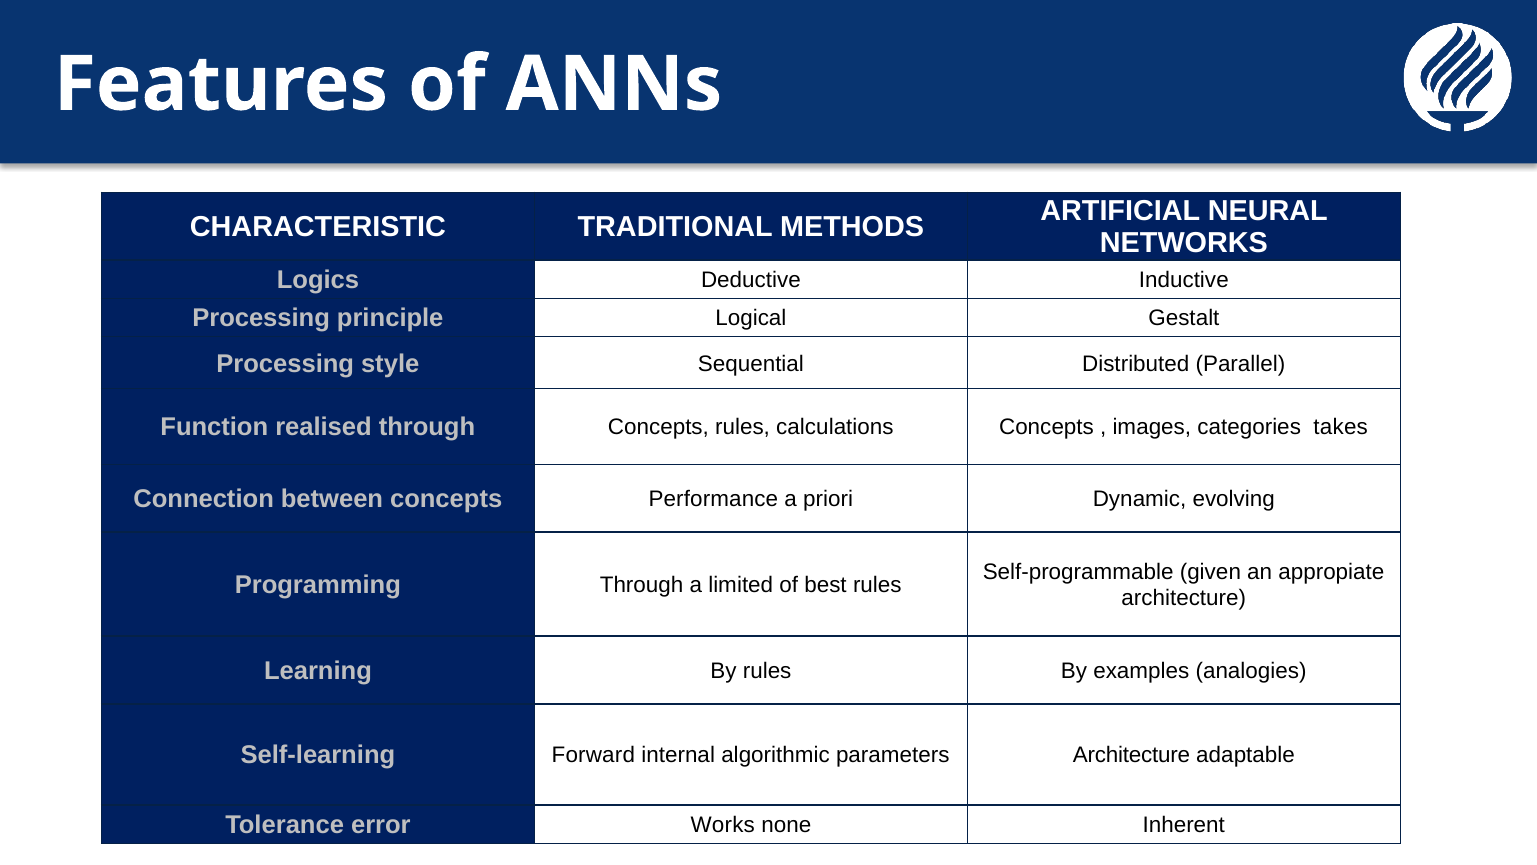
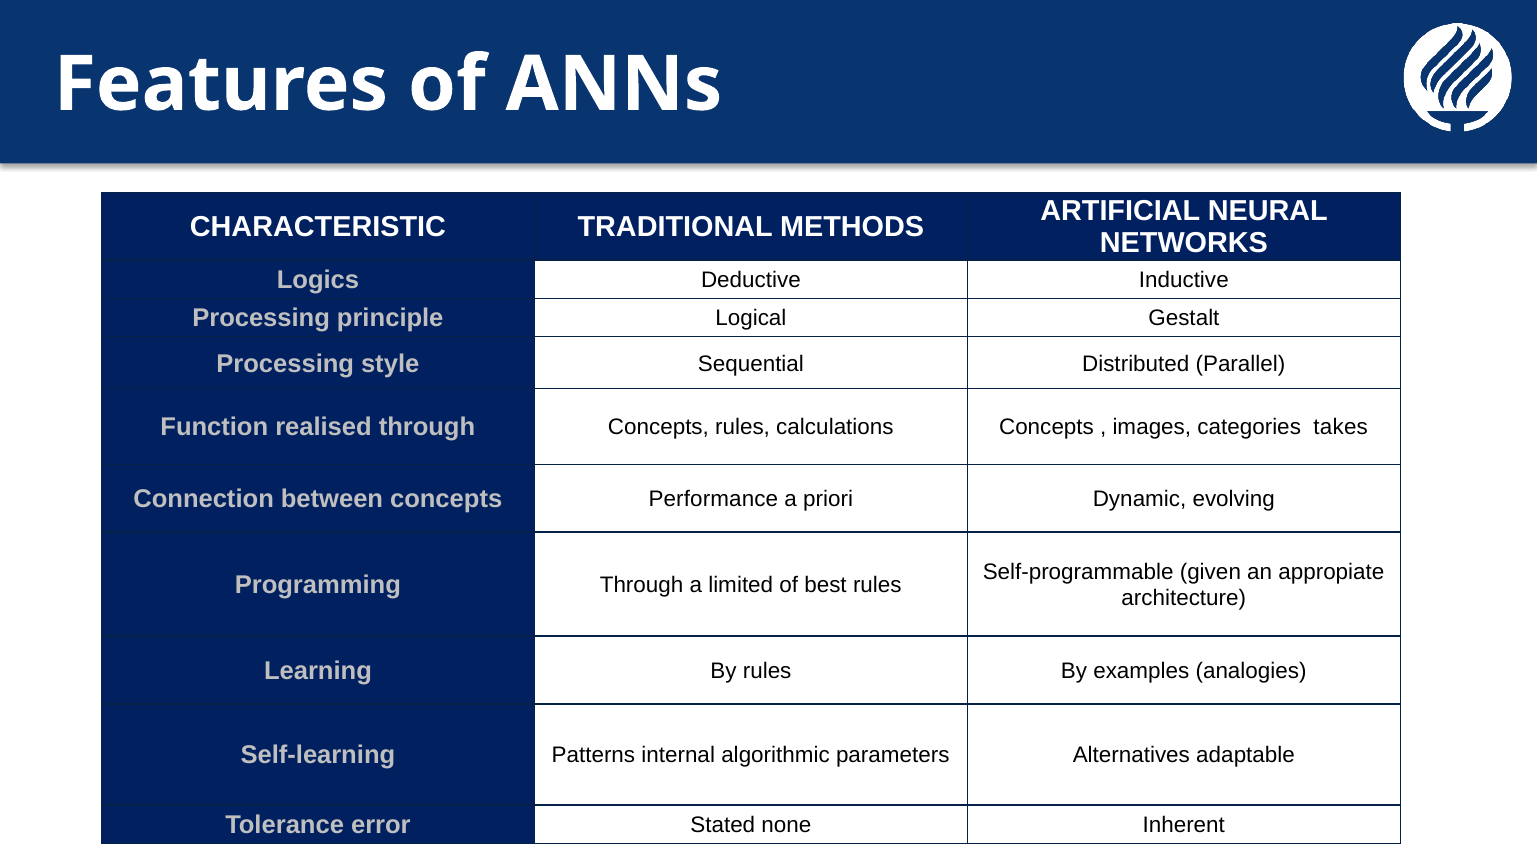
Forward: Forward -> Patterns
parameters Architecture: Architecture -> Alternatives
Works: Works -> Stated
